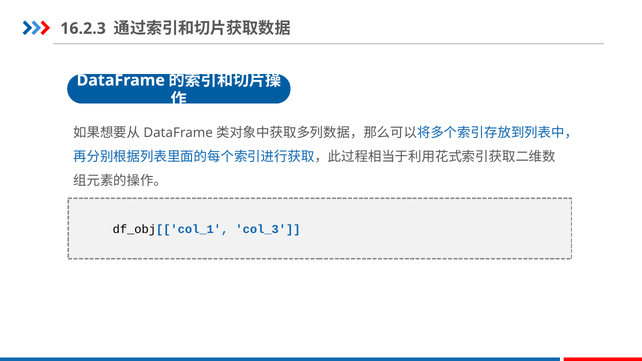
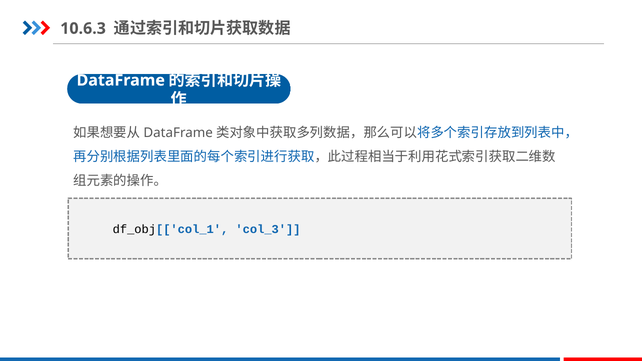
16.2.3: 16.2.3 -> 10.6.3
